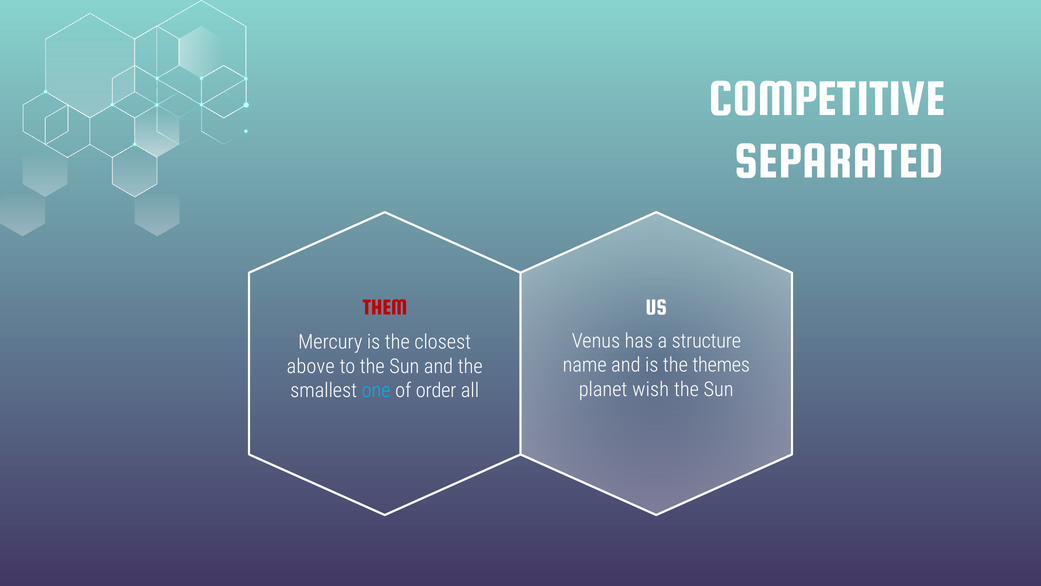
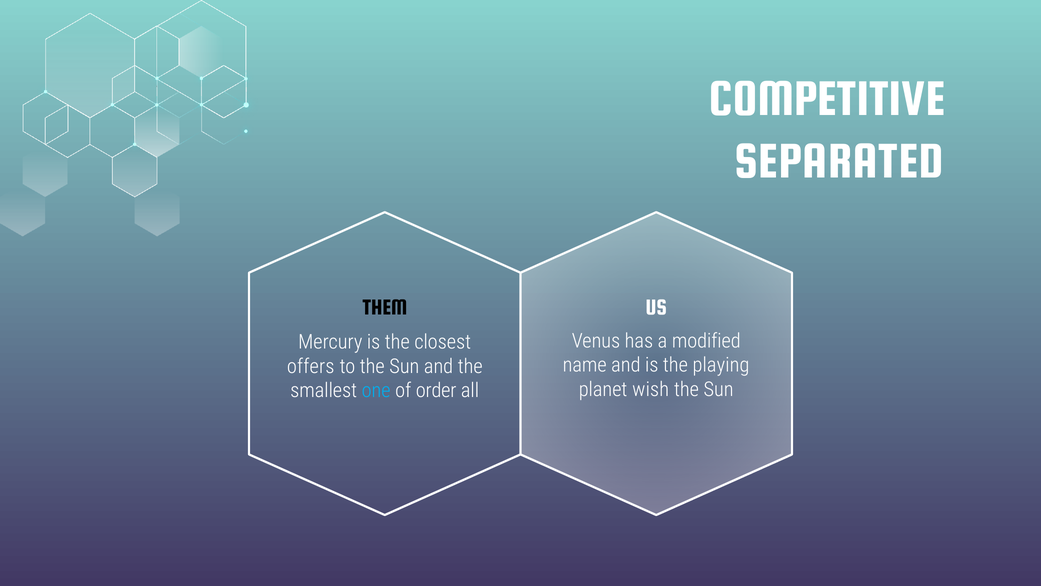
THEM colour: red -> black
structure: structure -> modified
themes: themes -> playing
above: above -> offers
